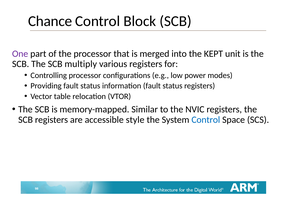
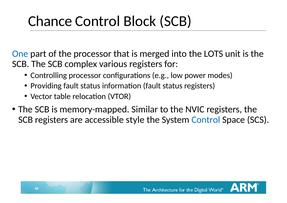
One colour: purple -> blue
KEPT: KEPT -> LOTS
multiply: multiply -> complex
